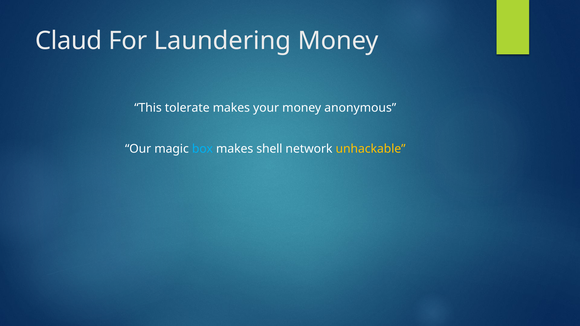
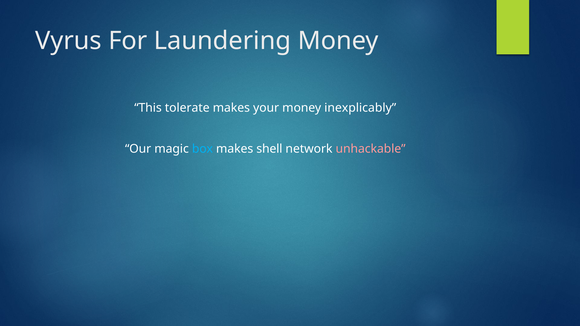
Claud: Claud -> Vyrus
anonymous: anonymous -> inexplicably
unhackable colour: yellow -> pink
